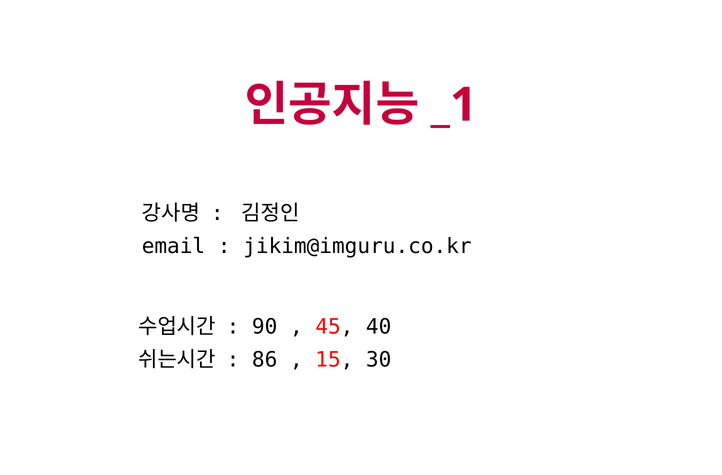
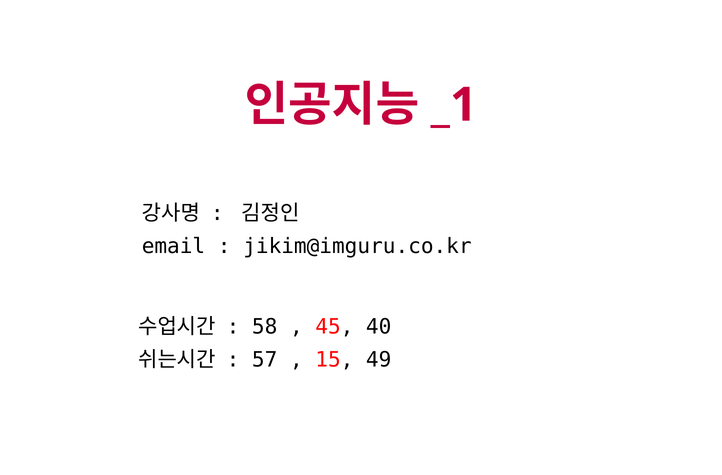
90: 90 -> 58
86: 86 -> 57
30: 30 -> 49
